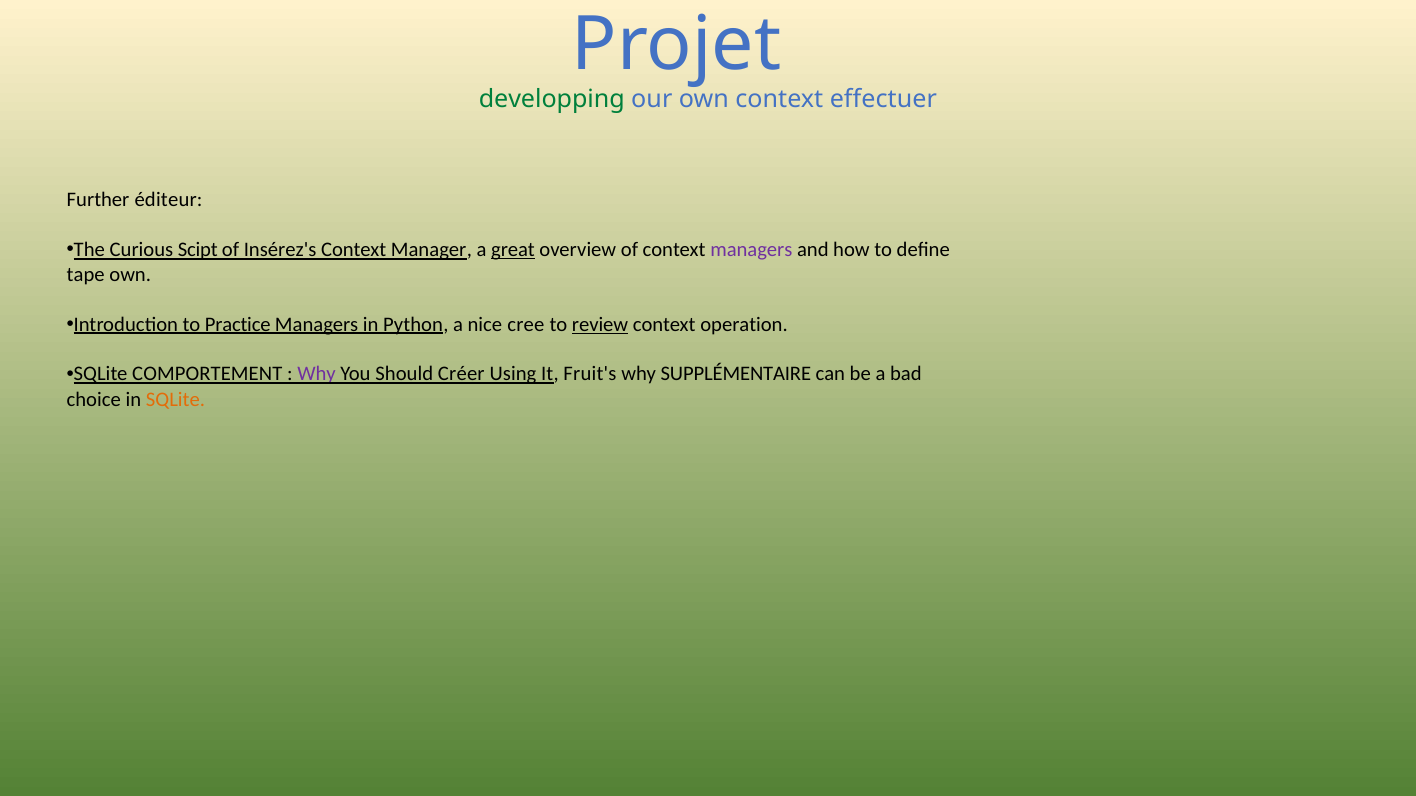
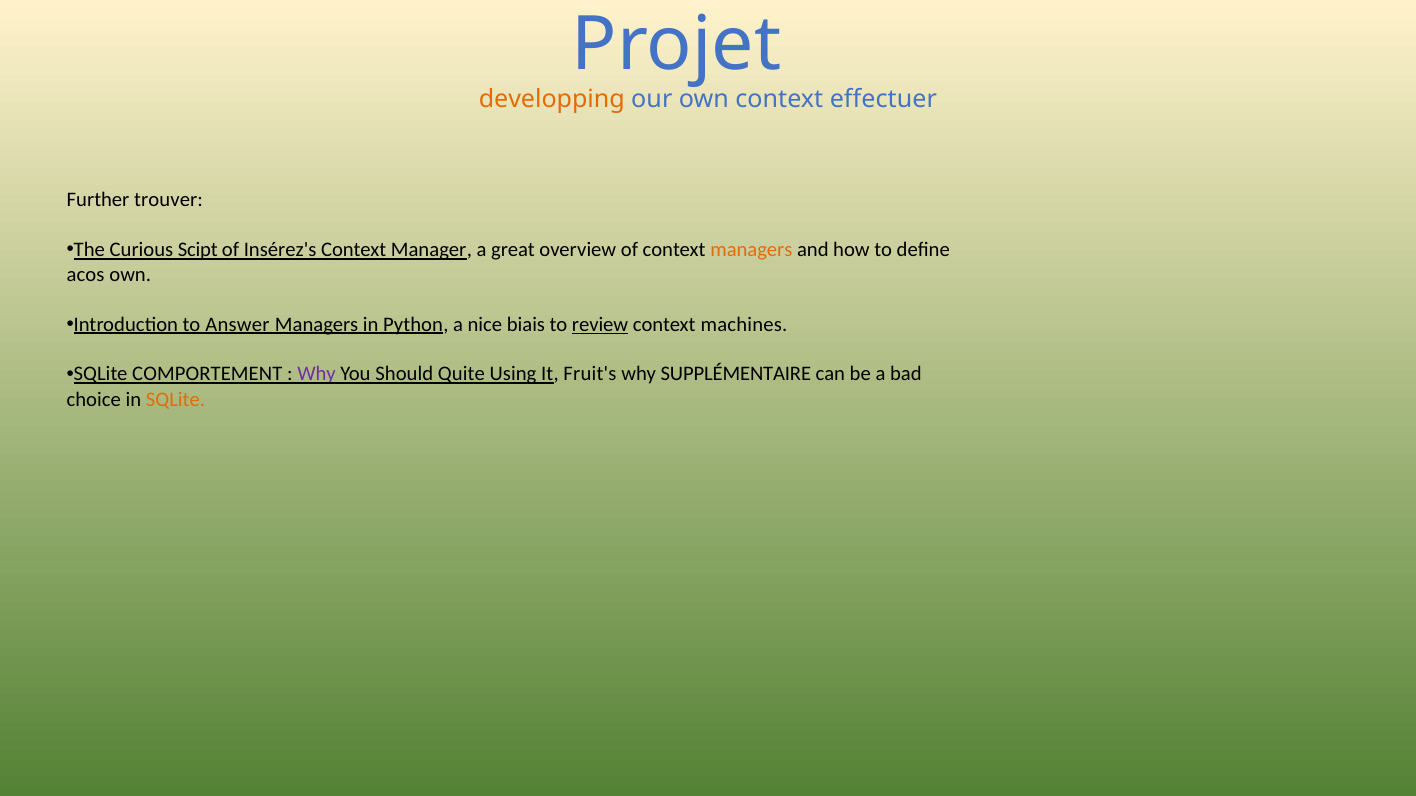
developping colour: green -> orange
éditeur: éditeur -> trouver
great underline: present -> none
managers at (751, 250) colour: purple -> orange
tape: tape -> acos
Practice: Practice -> Answer
cree: cree -> biais
operation: operation -> machines
Créer: Créer -> Quite
